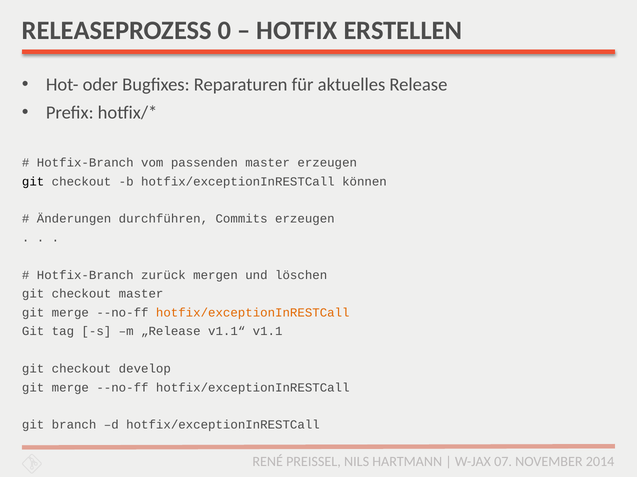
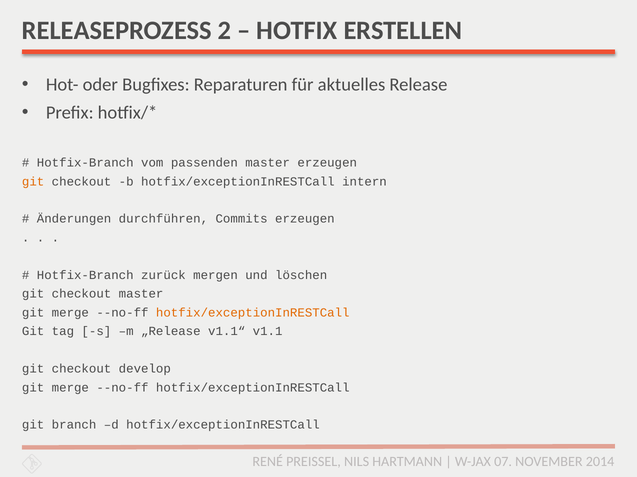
0: 0 -> 2
git at (33, 182) colour: black -> orange
können: können -> intern
